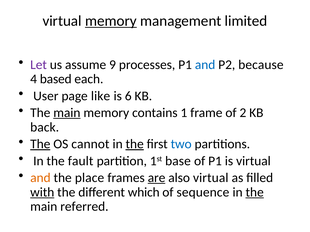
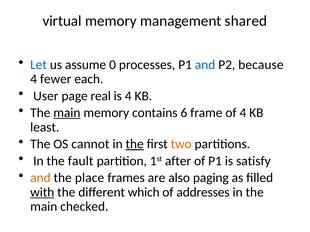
memory at (111, 21) underline: present -> none
limited: limited -> shared
Let colour: purple -> blue
9: 9 -> 0
based: based -> fewer
like: like -> real
is 6: 6 -> 4
1: 1 -> 6
of 2: 2 -> 4
back: back -> least
The at (40, 144) underline: present -> none
two colour: blue -> orange
base: base -> after
is virtual: virtual -> satisfy
are underline: present -> none
also virtual: virtual -> paging
sequence: sequence -> addresses
the at (255, 193) underline: present -> none
referred: referred -> checked
